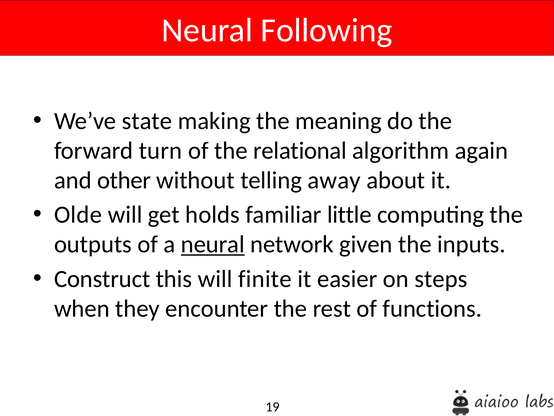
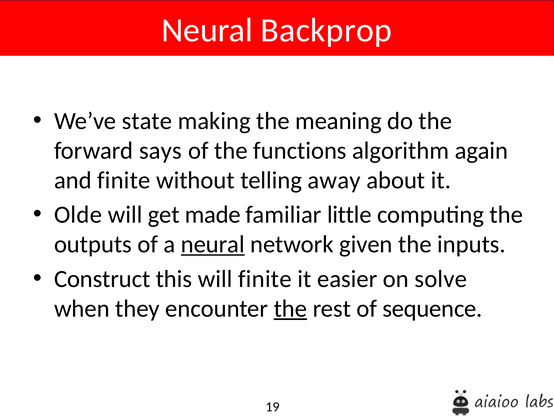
Following: Following -> Backprop
turn: turn -> says
relational: relational -> functions
and other: other -> finite
holds: holds -> made
steps: steps -> solve
the at (290, 308) underline: none -> present
functions: functions -> sequence
